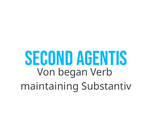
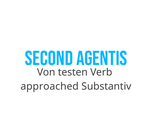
began: began -> testen
maintaining: maintaining -> approached
